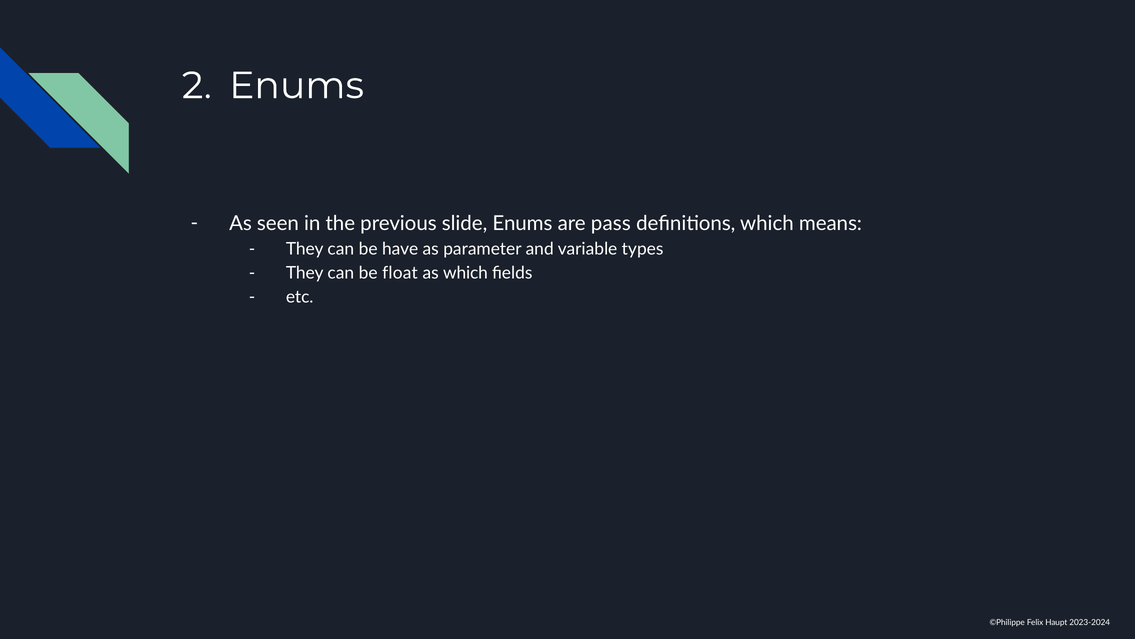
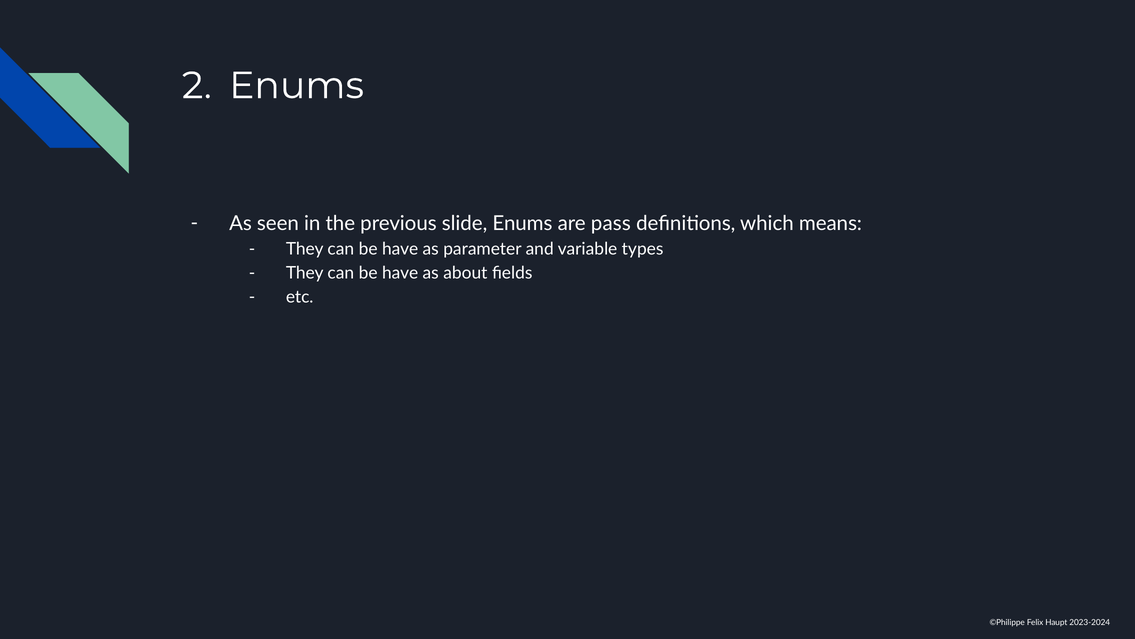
float at (400, 273): float -> have
as which: which -> about
